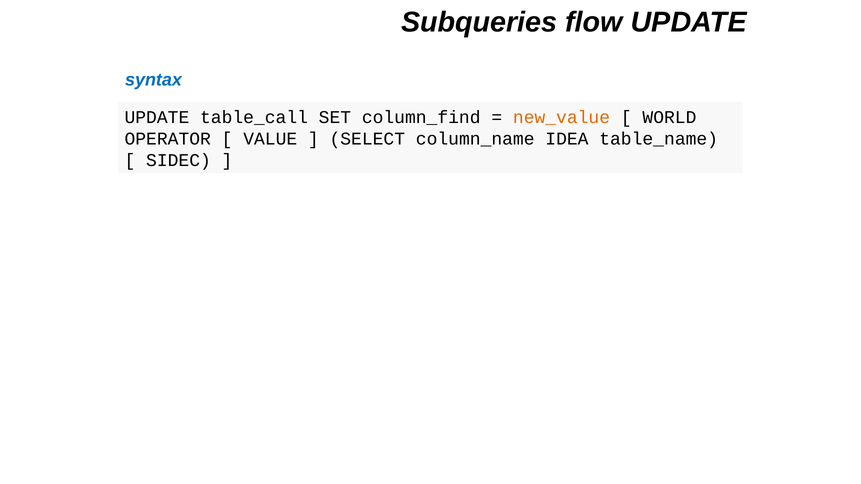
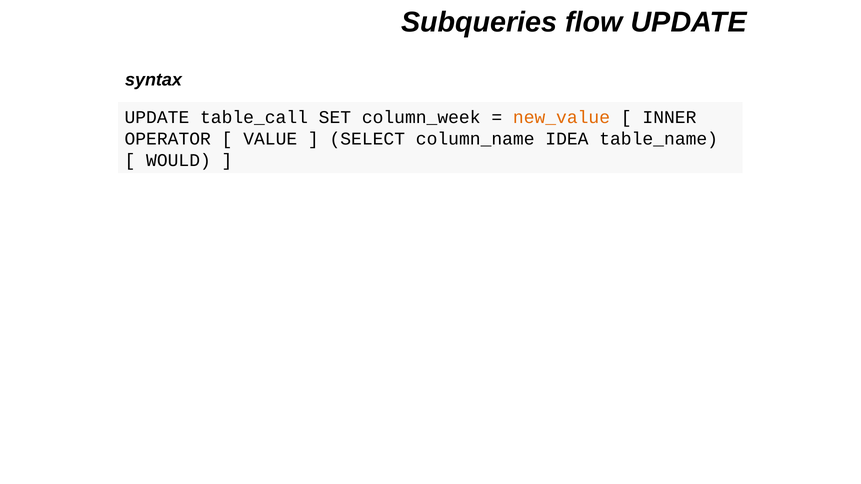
syntax colour: blue -> black
column_find: column_find -> column_week
WORLD: WORLD -> INNER
SIDEC: SIDEC -> WOULD
